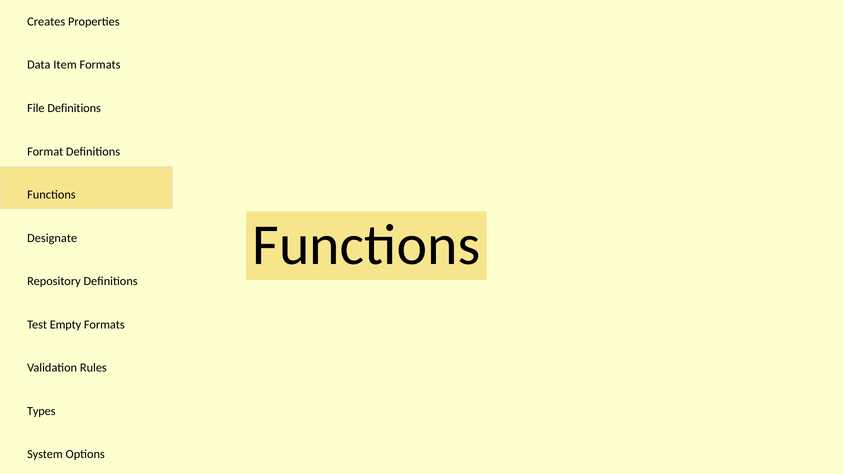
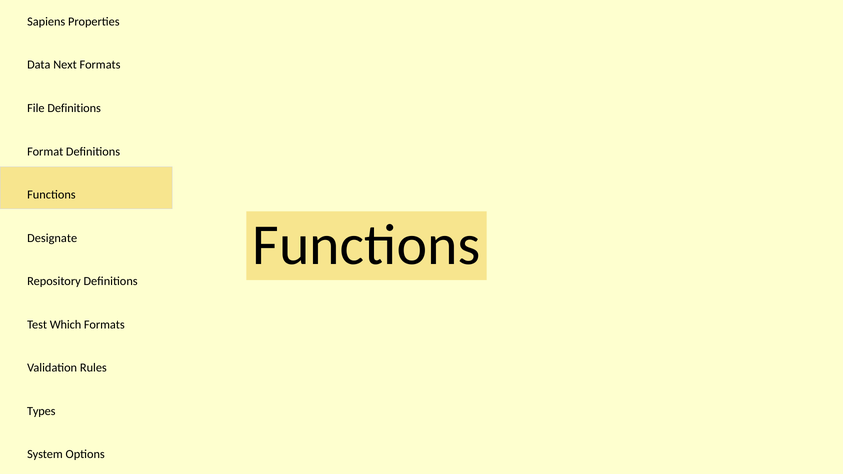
Creates: Creates -> Sapiens
Item: Item -> Next
Empty: Empty -> Which
